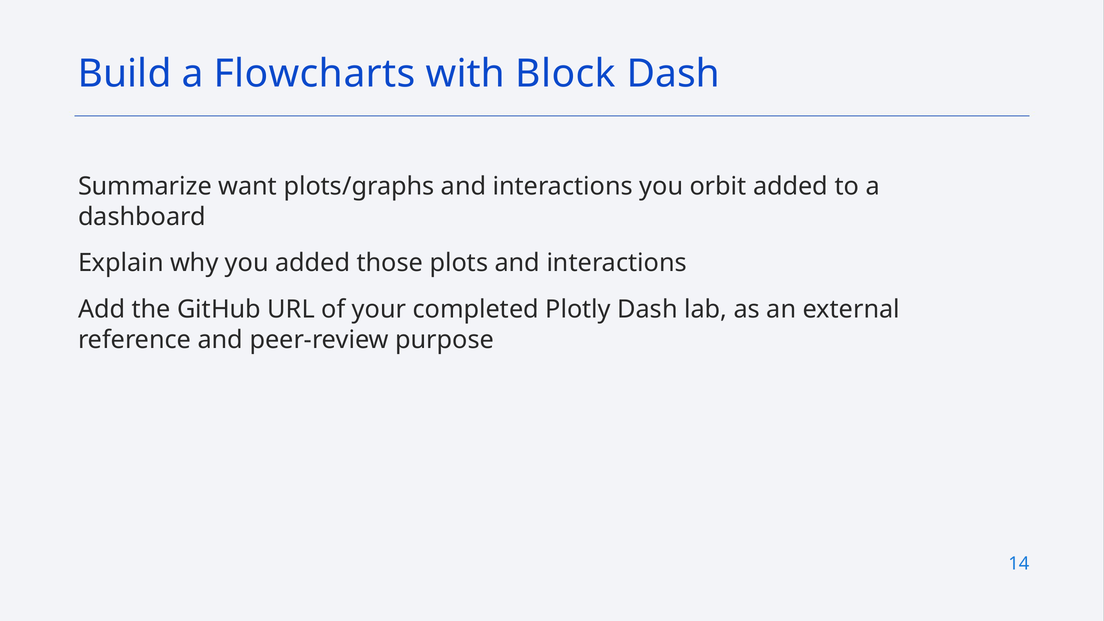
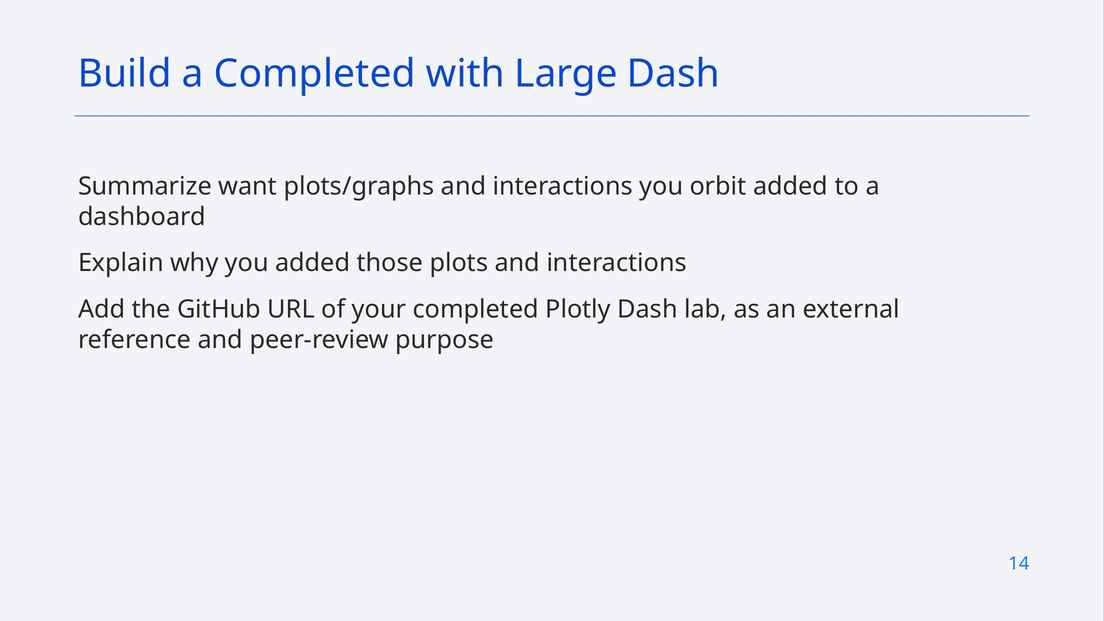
a Flowcharts: Flowcharts -> Completed
Block: Block -> Large
